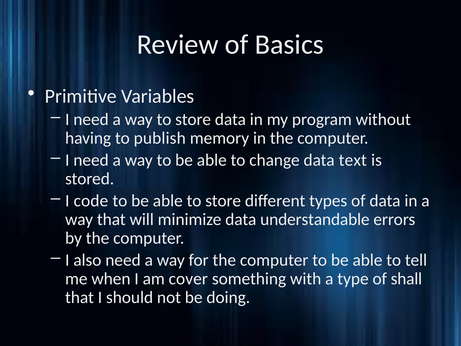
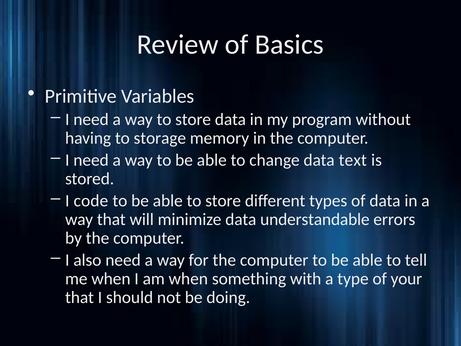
publish: publish -> storage
am cover: cover -> when
shall: shall -> your
